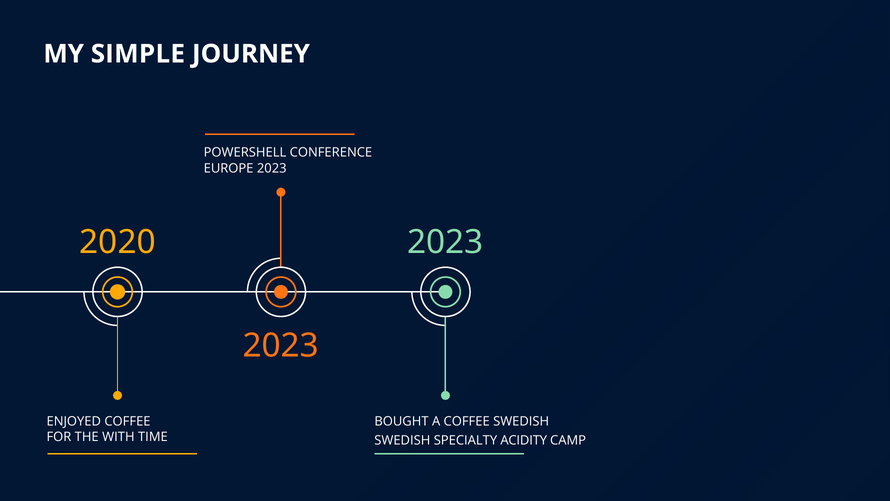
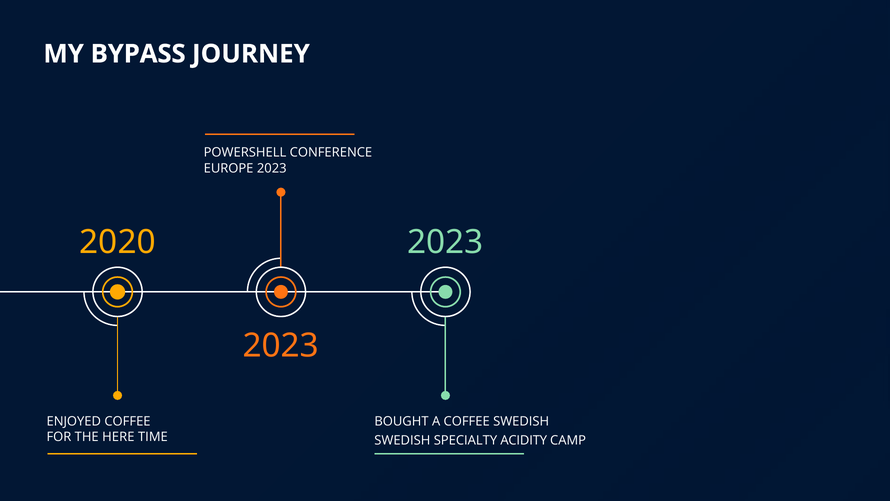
SIMPLE: SIMPLE -> BYPASS
WITH: WITH -> HERE
